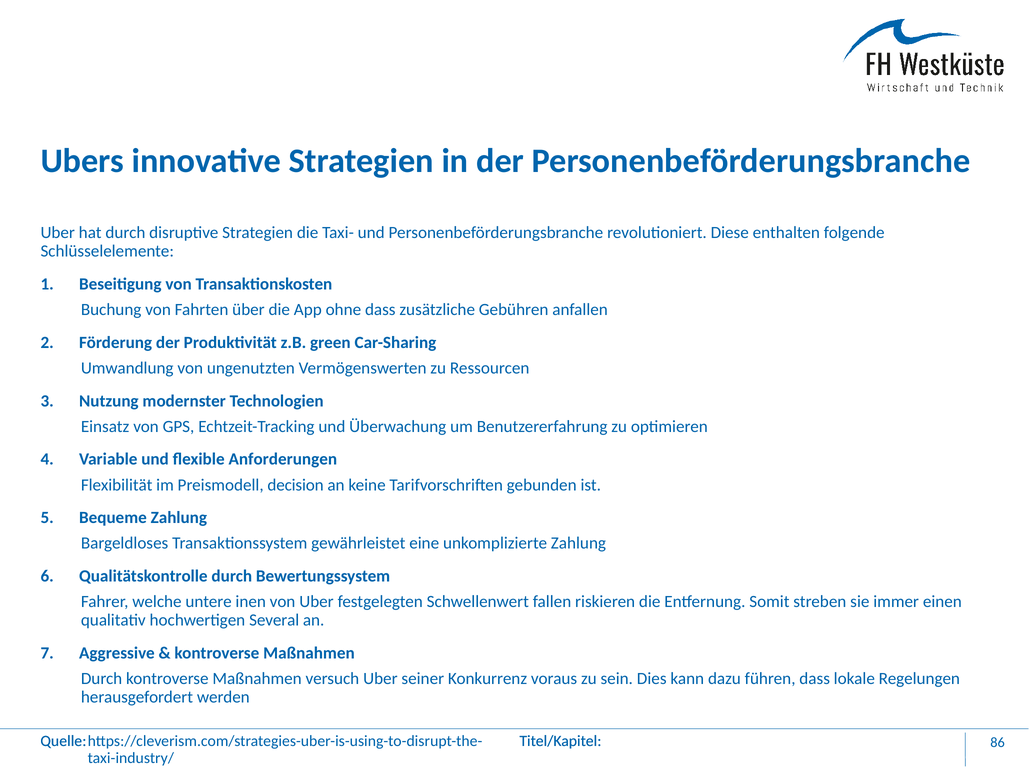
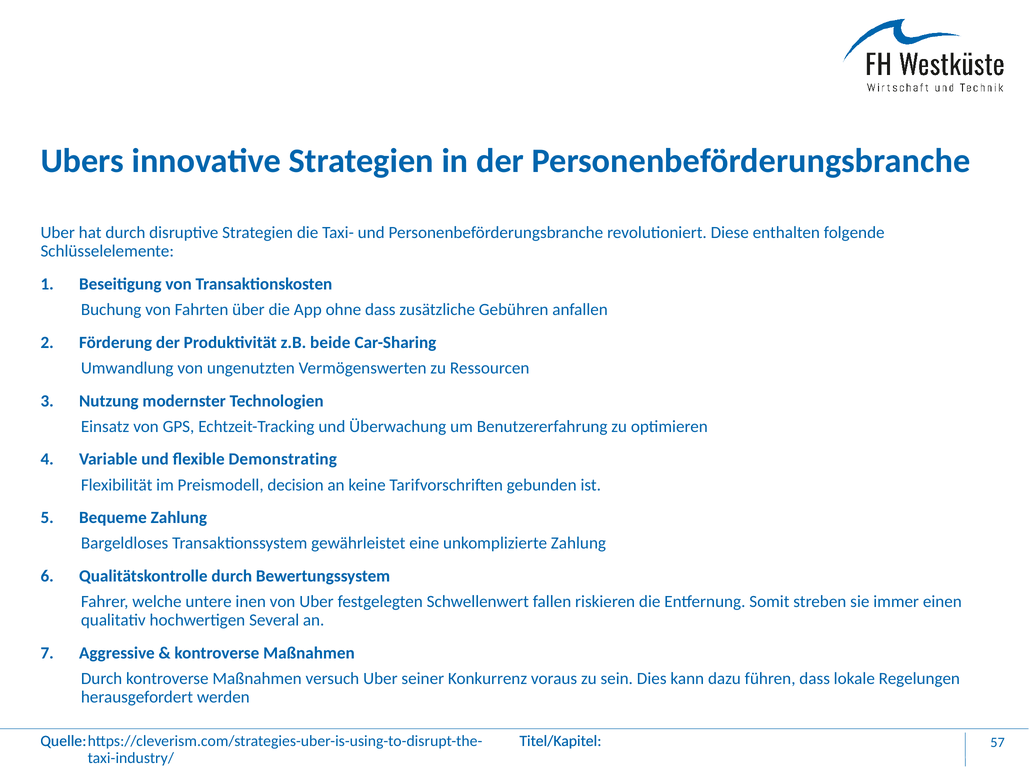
green: green -> beide
Anforderungen: Anforderungen -> Demonstrating
86: 86 -> 57
